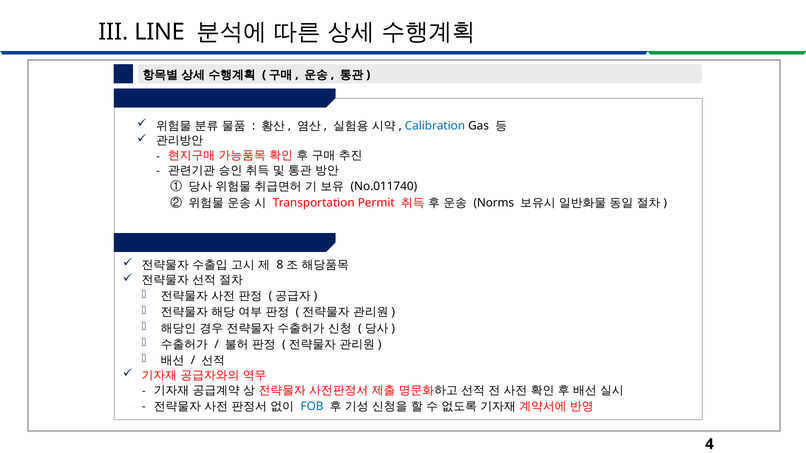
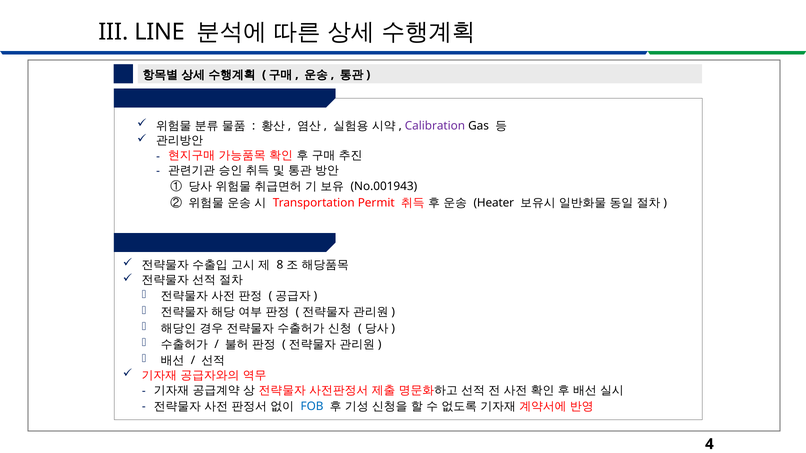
Calibration colour: blue -> purple
No.011740: No.011740 -> No.001943
Norms: Norms -> Heater
